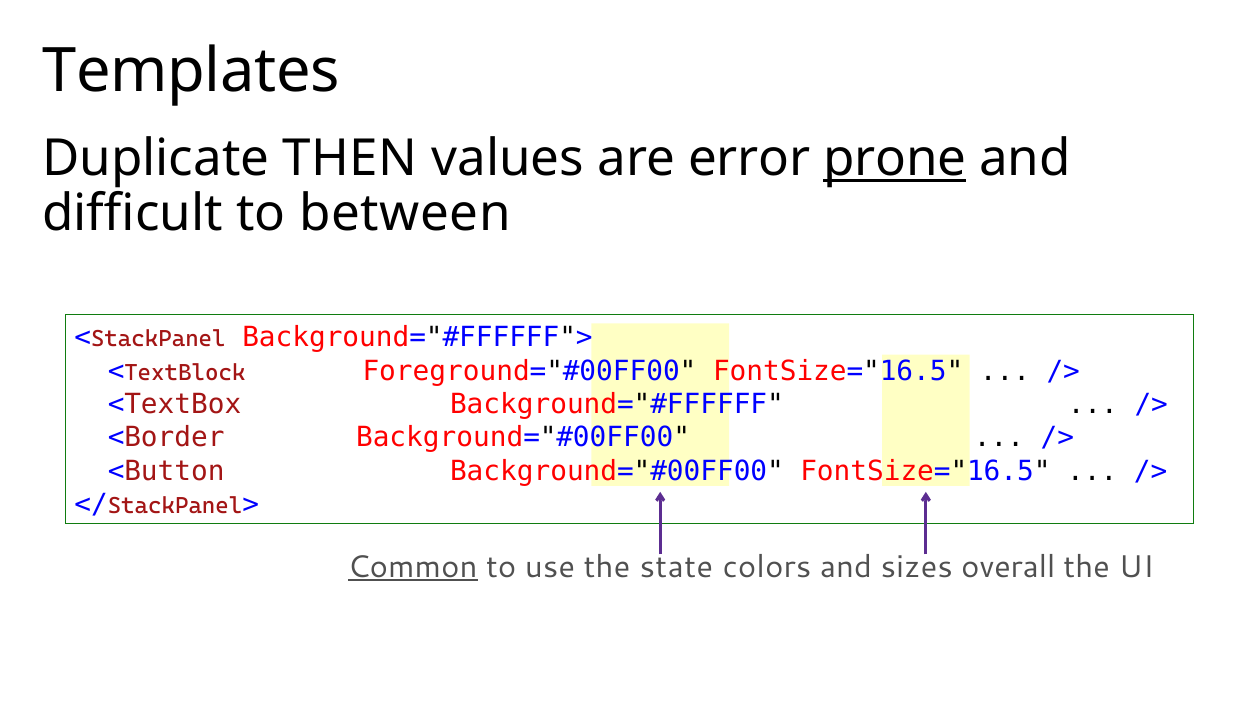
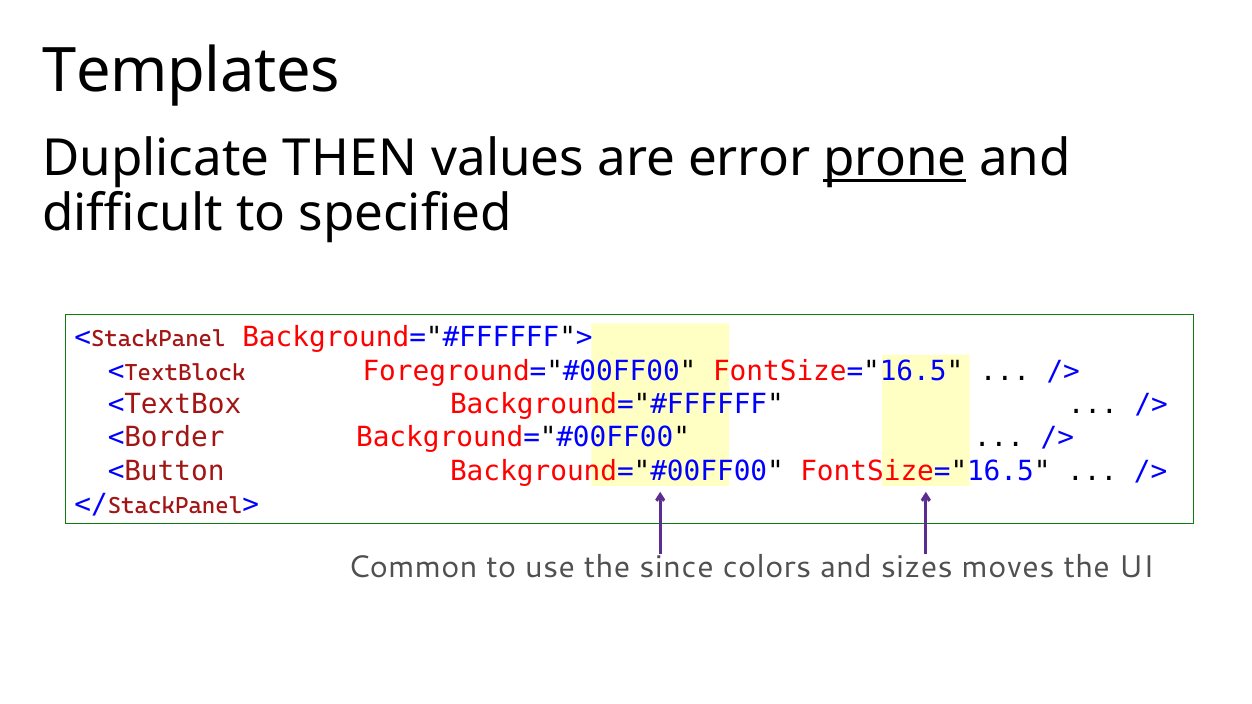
between: between -> specified
Common underline: present -> none
state: state -> since
overall: overall -> moves
